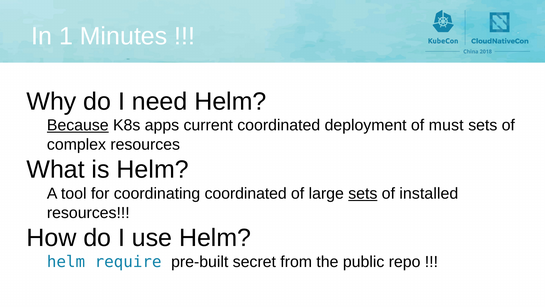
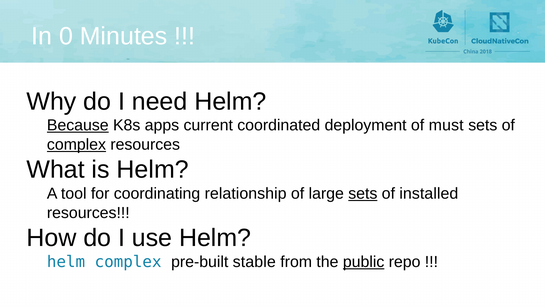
1: 1 -> 0
complex at (76, 144) underline: none -> present
coordinating coordinated: coordinated -> relationship
helm require: require -> complex
secret: secret -> stable
public underline: none -> present
